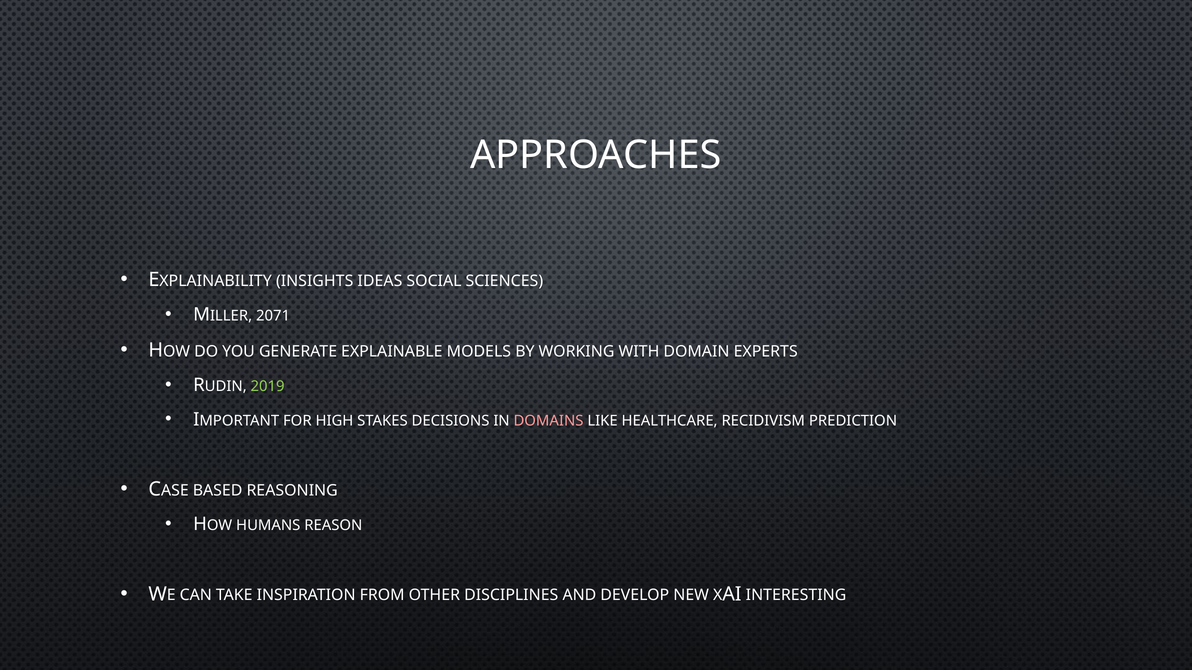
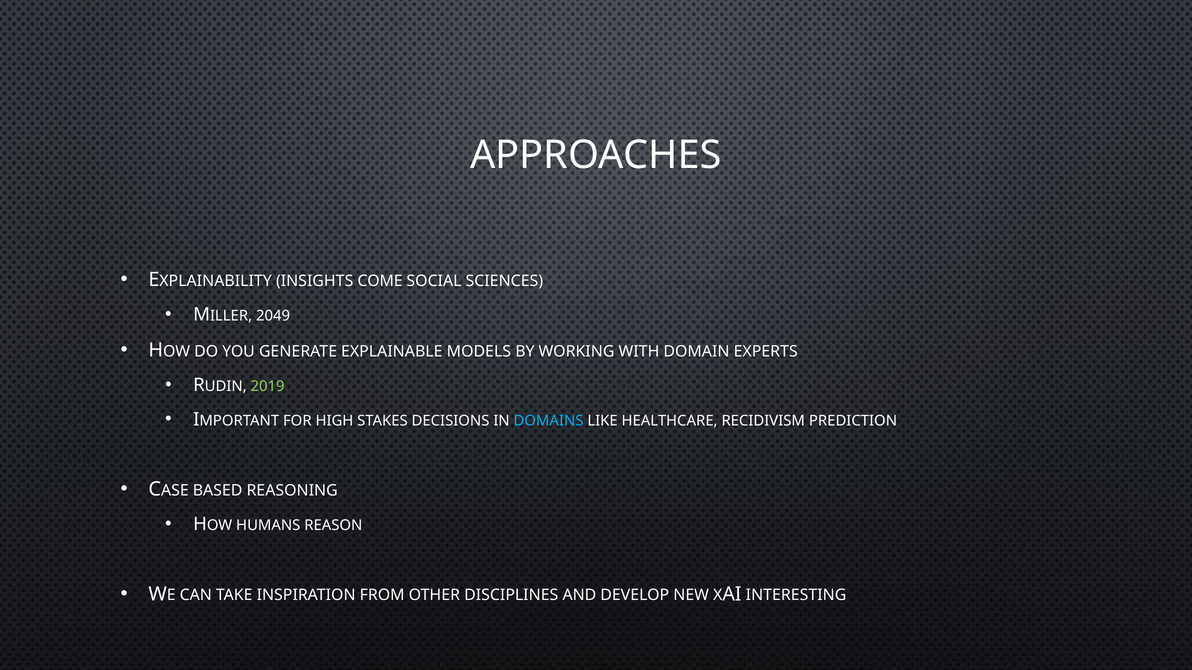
IDEAS: IDEAS -> COME
2071: 2071 -> 2049
DOMAINS colour: pink -> light blue
